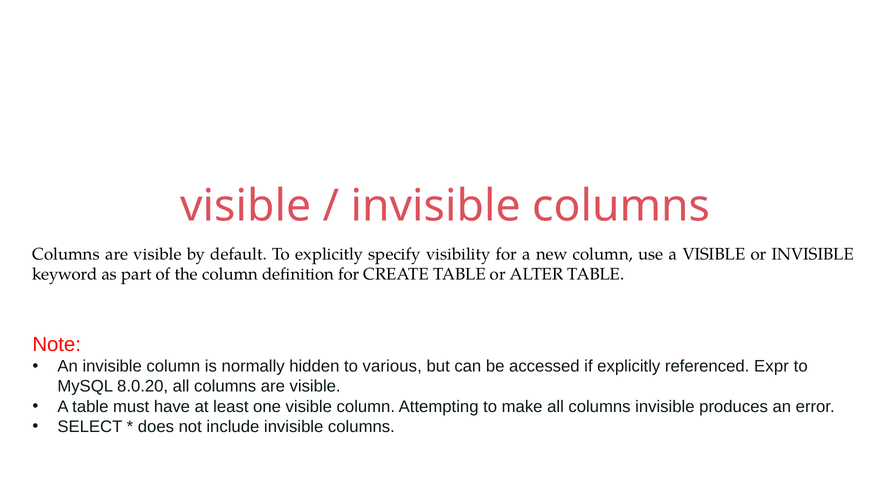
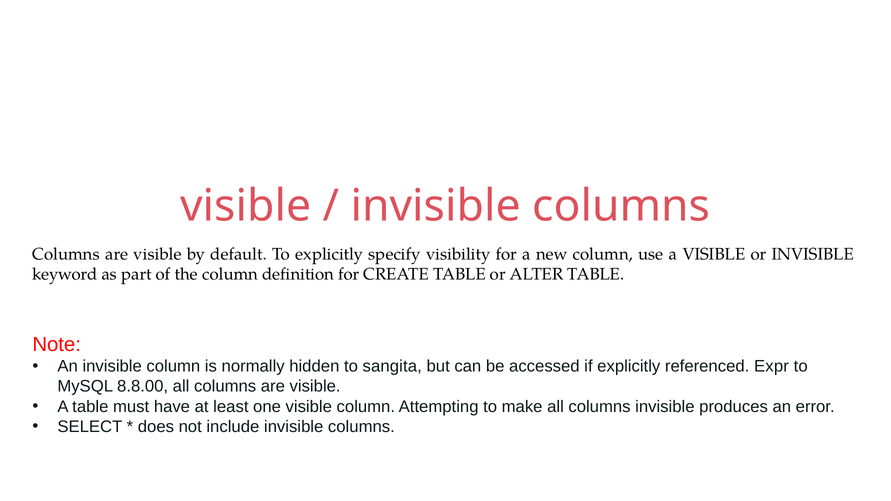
various: various -> sangita
8.0.20: 8.0.20 -> 8.8.00
